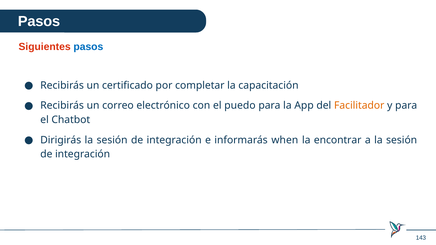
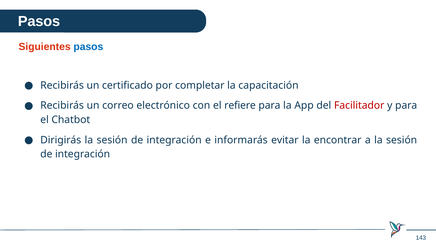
puedo: puedo -> refiere
Facilitador colour: orange -> red
when: when -> evitar
